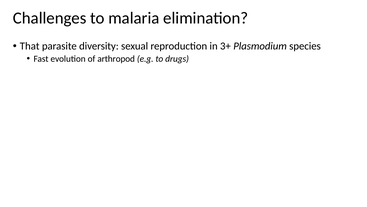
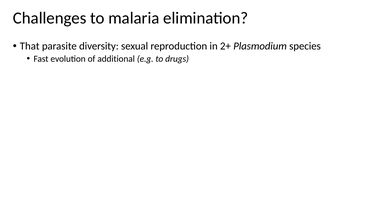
3+: 3+ -> 2+
of arthropod: arthropod -> additional
